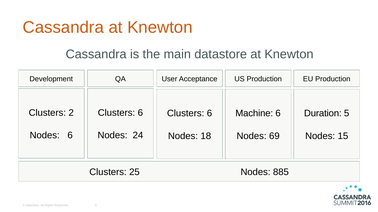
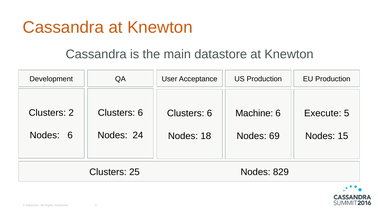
Duration: Duration -> Execute
885: 885 -> 829
